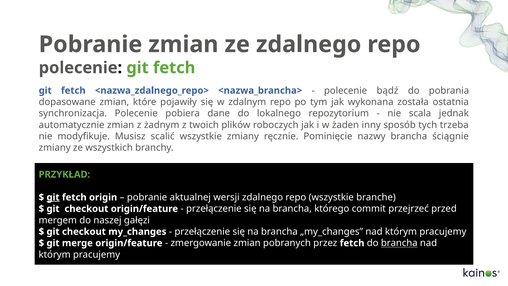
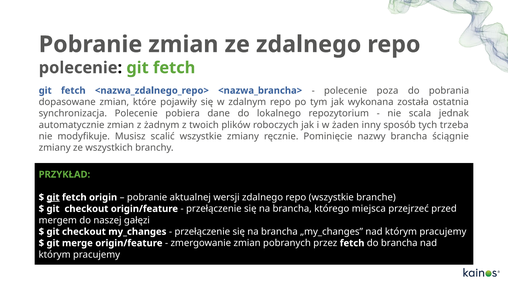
bądź: bądź -> poza
commit: commit -> miejsca
brancha at (399, 243) underline: present -> none
